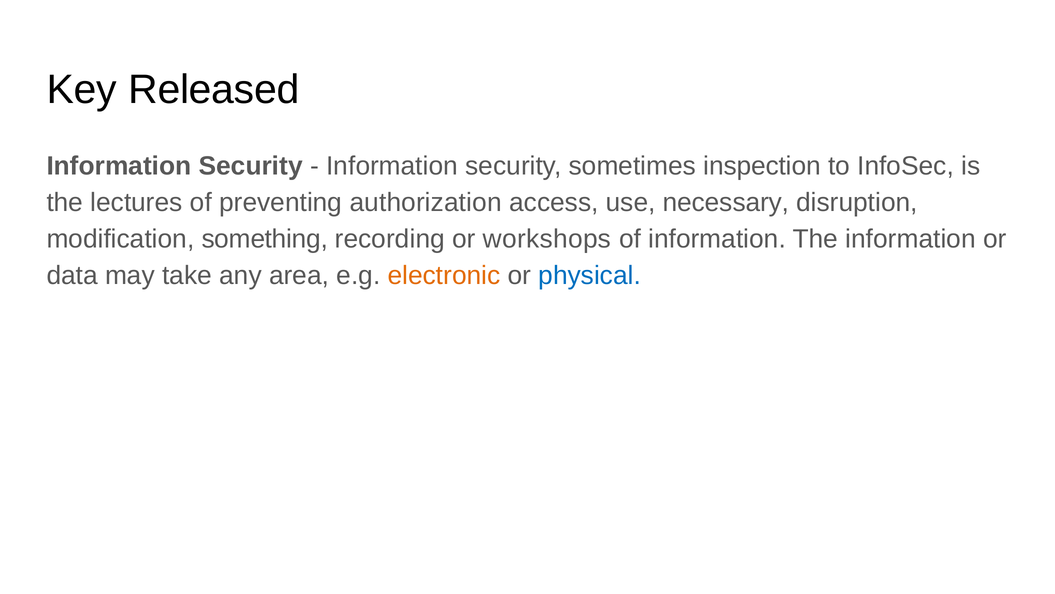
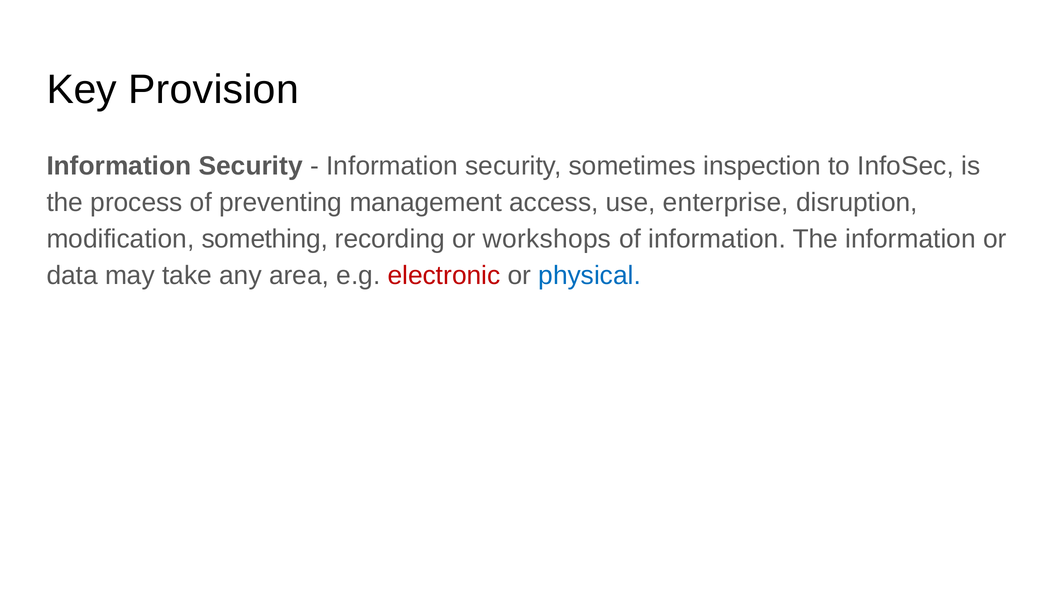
Released: Released -> Provision
lectures: lectures -> process
authorization: authorization -> management
necessary: necessary -> enterprise
electronic colour: orange -> red
